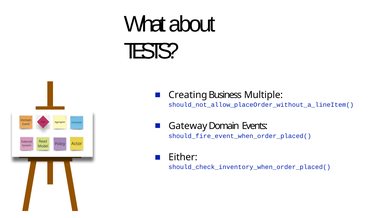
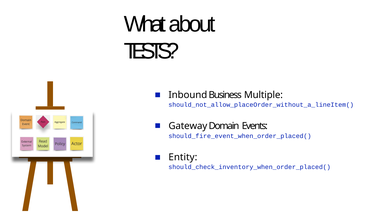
Creating: Creating -> Inbound
Either: Either -> Entity
